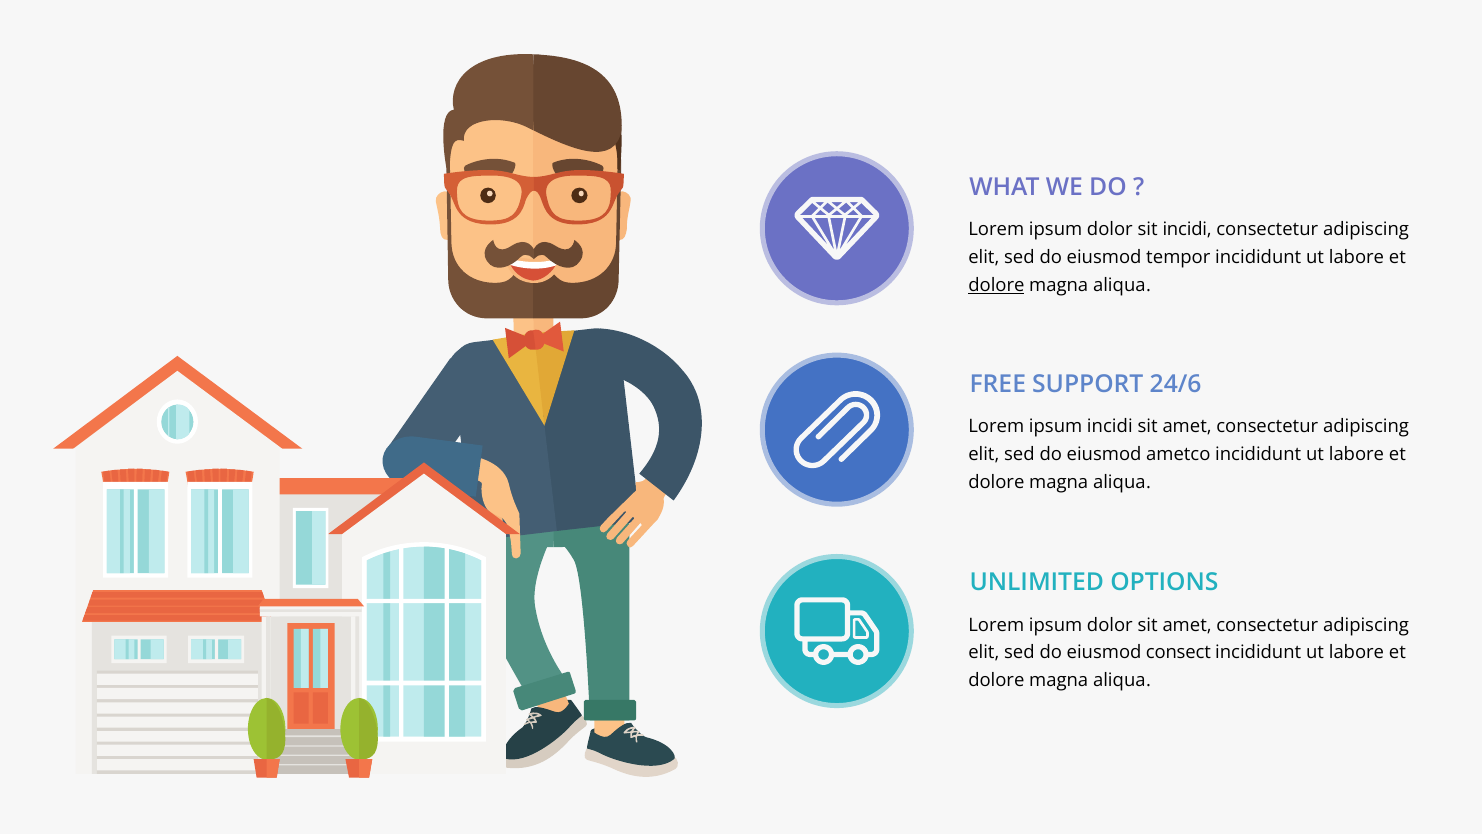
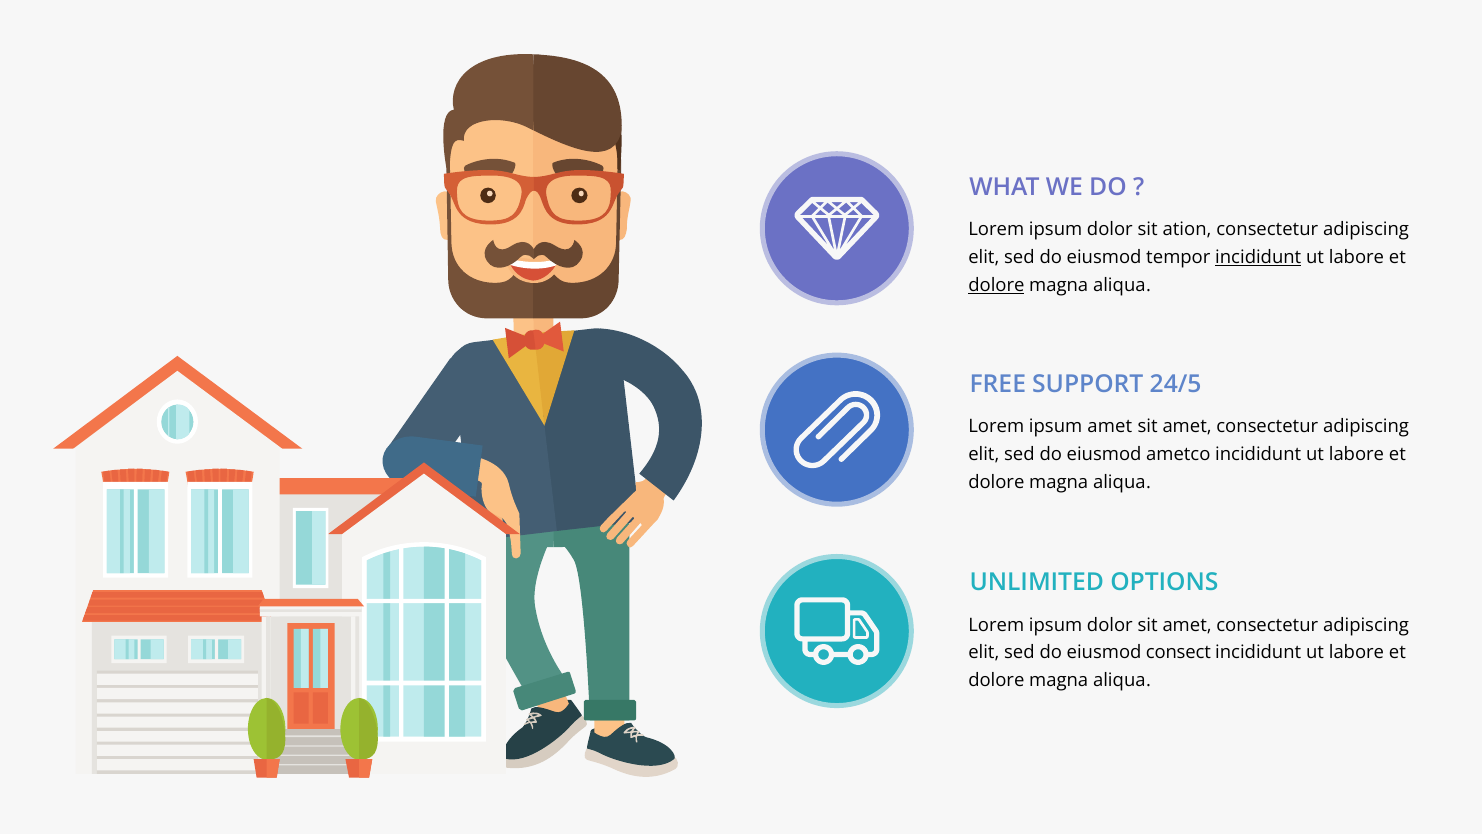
sit incidi: incidi -> ation
incididunt at (1258, 257) underline: none -> present
24/6: 24/6 -> 24/5
ipsum incidi: incidi -> amet
